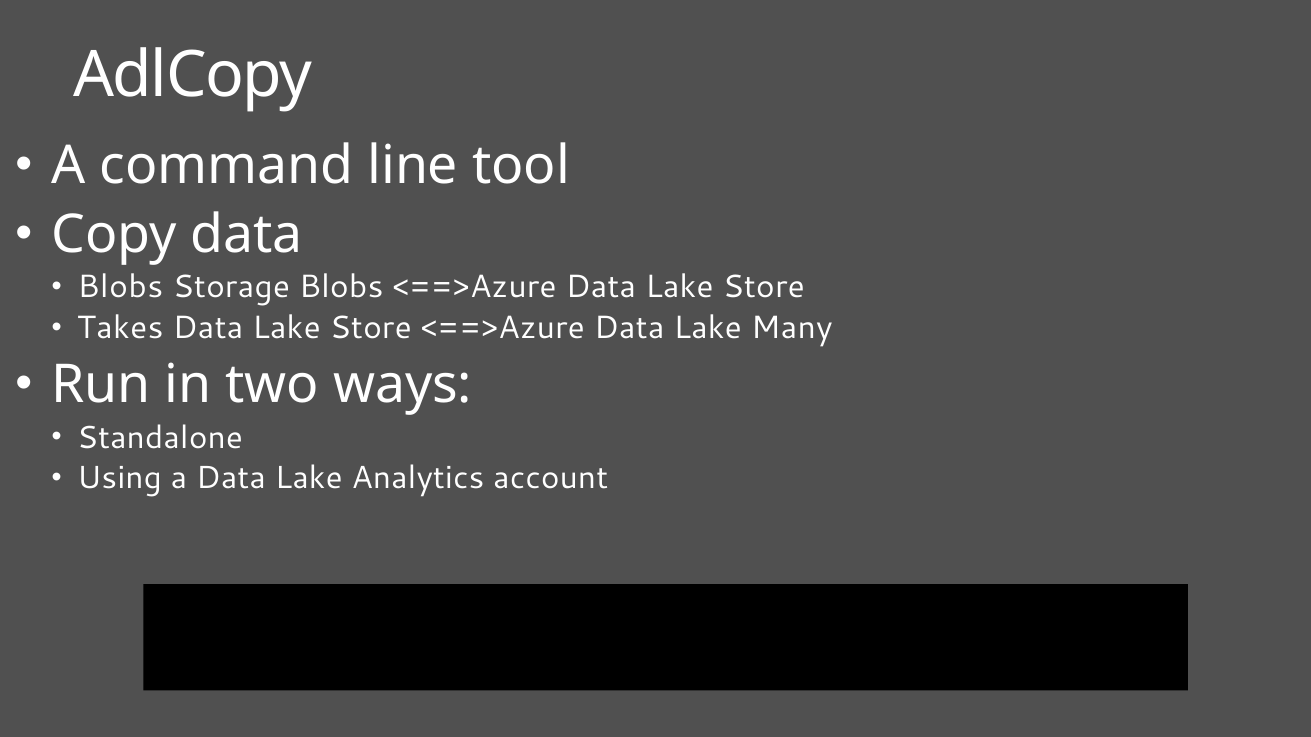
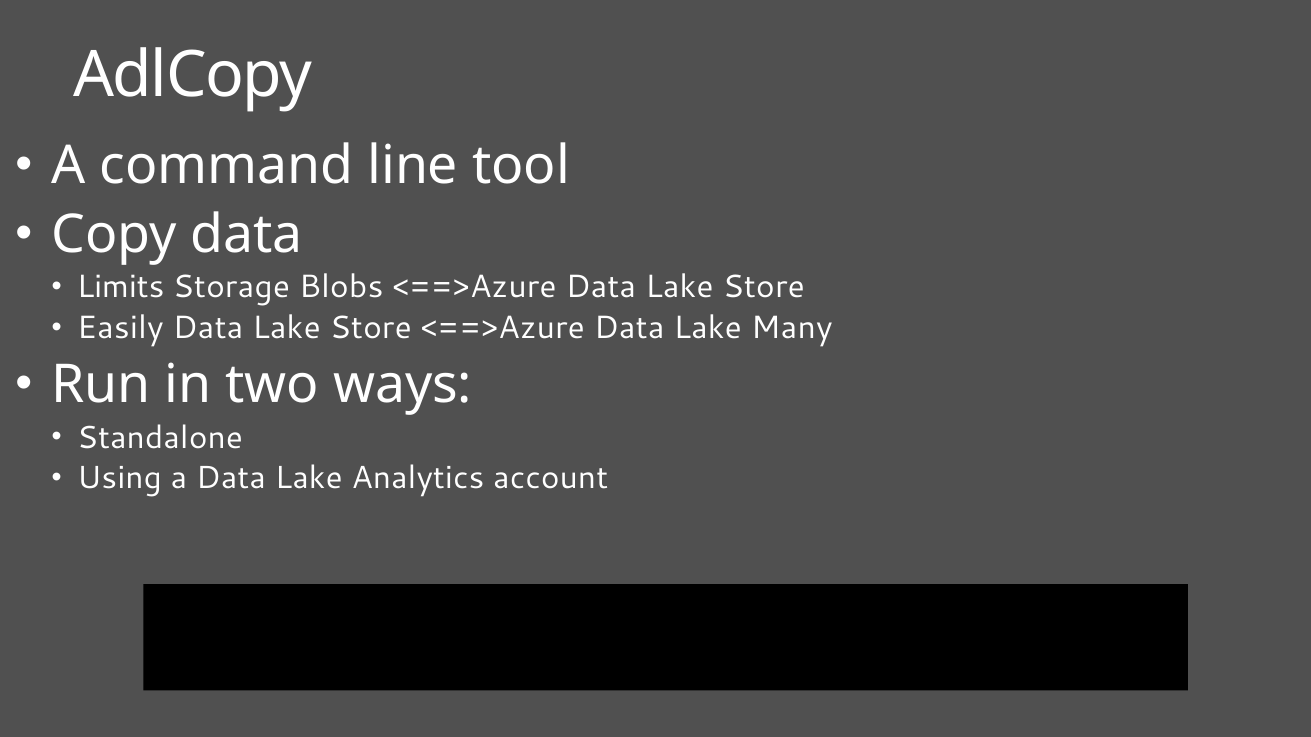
Blobs at (120, 287): Blobs -> Limits
Takes: Takes -> Easily
